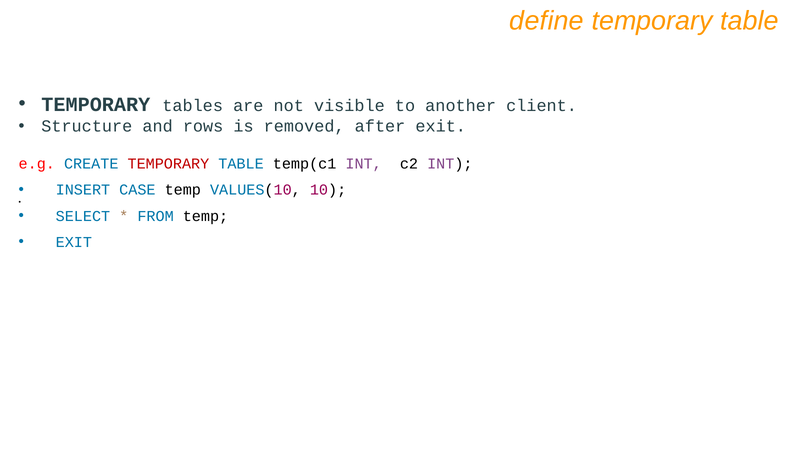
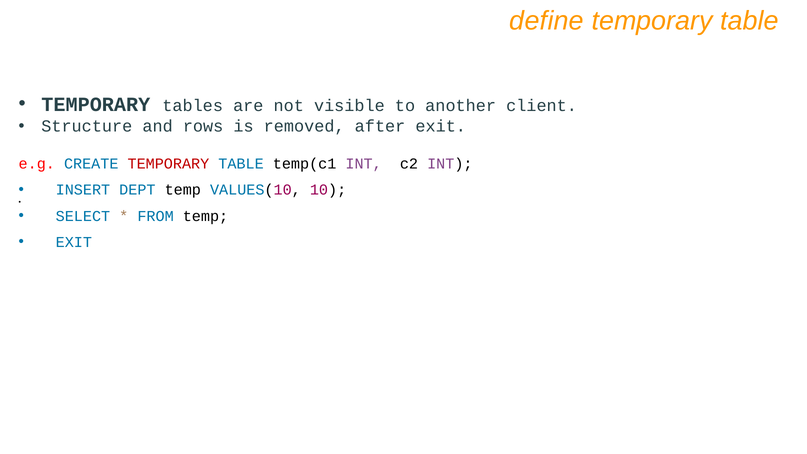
CASE: CASE -> DEPT
